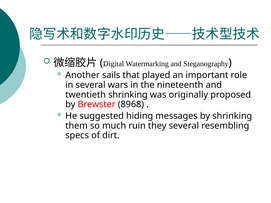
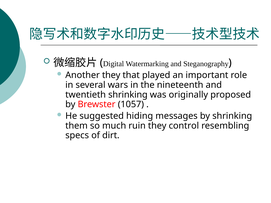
Another sails: sails -> they
8968: 8968 -> 1057
they several: several -> control
